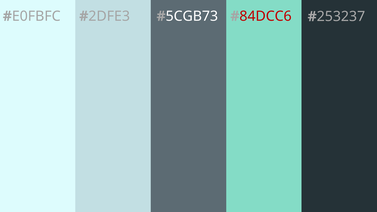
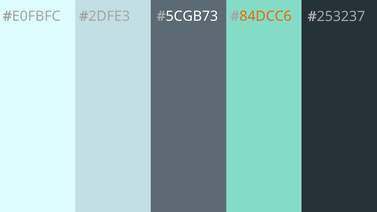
84DCC6 colour: red -> orange
